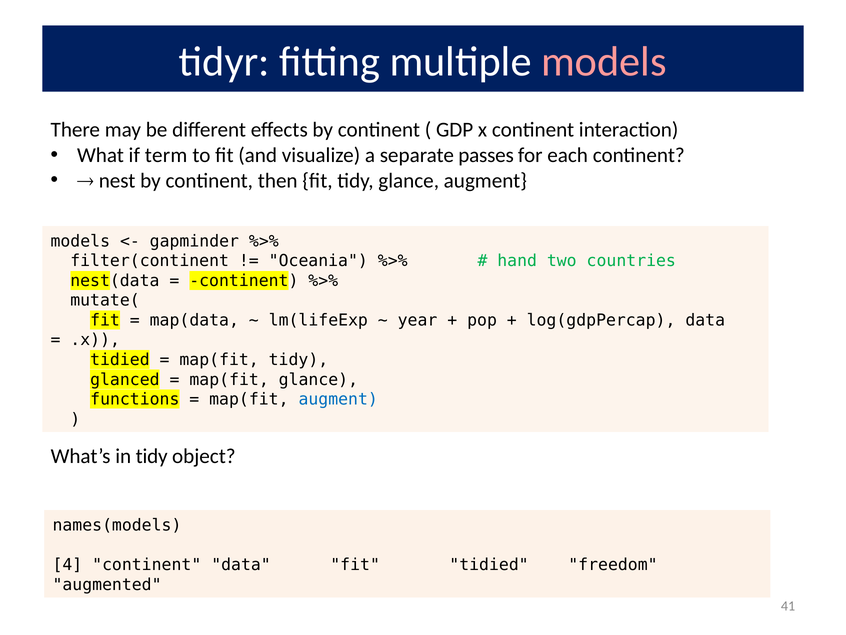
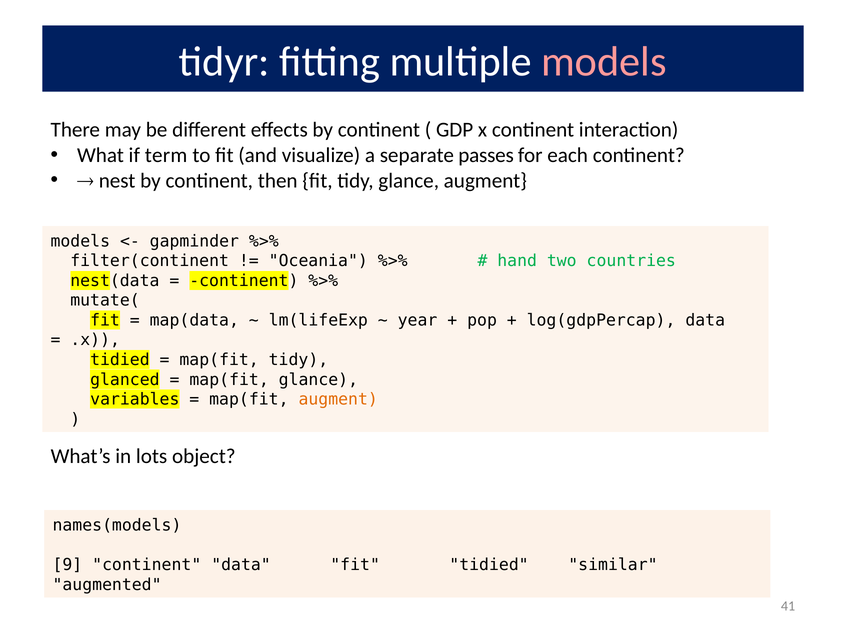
functions: functions -> variables
augment at (338, 399) colour: blue -> orange
in tidy: tidy -> lots
4: 4 -> 9
freedom: freedom -> similar
